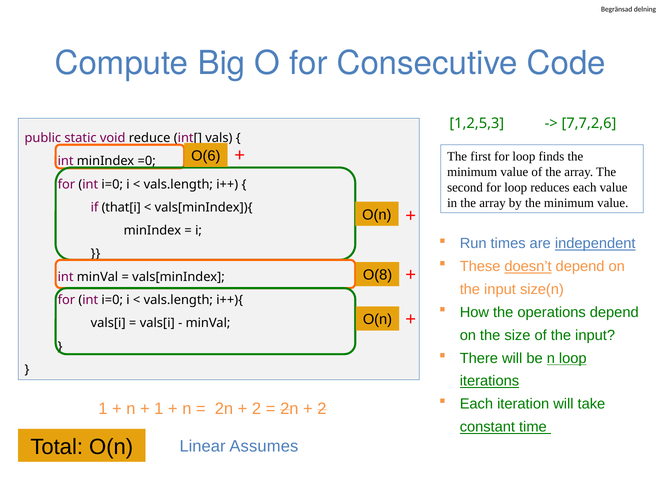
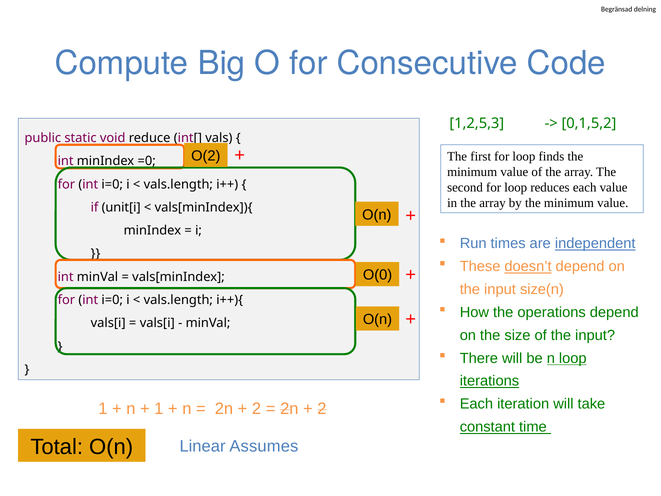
7,7,2,6: 7,7,2,6 -> 0,1,5,2
O(6: O(6 -> O(2
that[i: that[i -> unit[i
O(8: O(8 -> O(0
